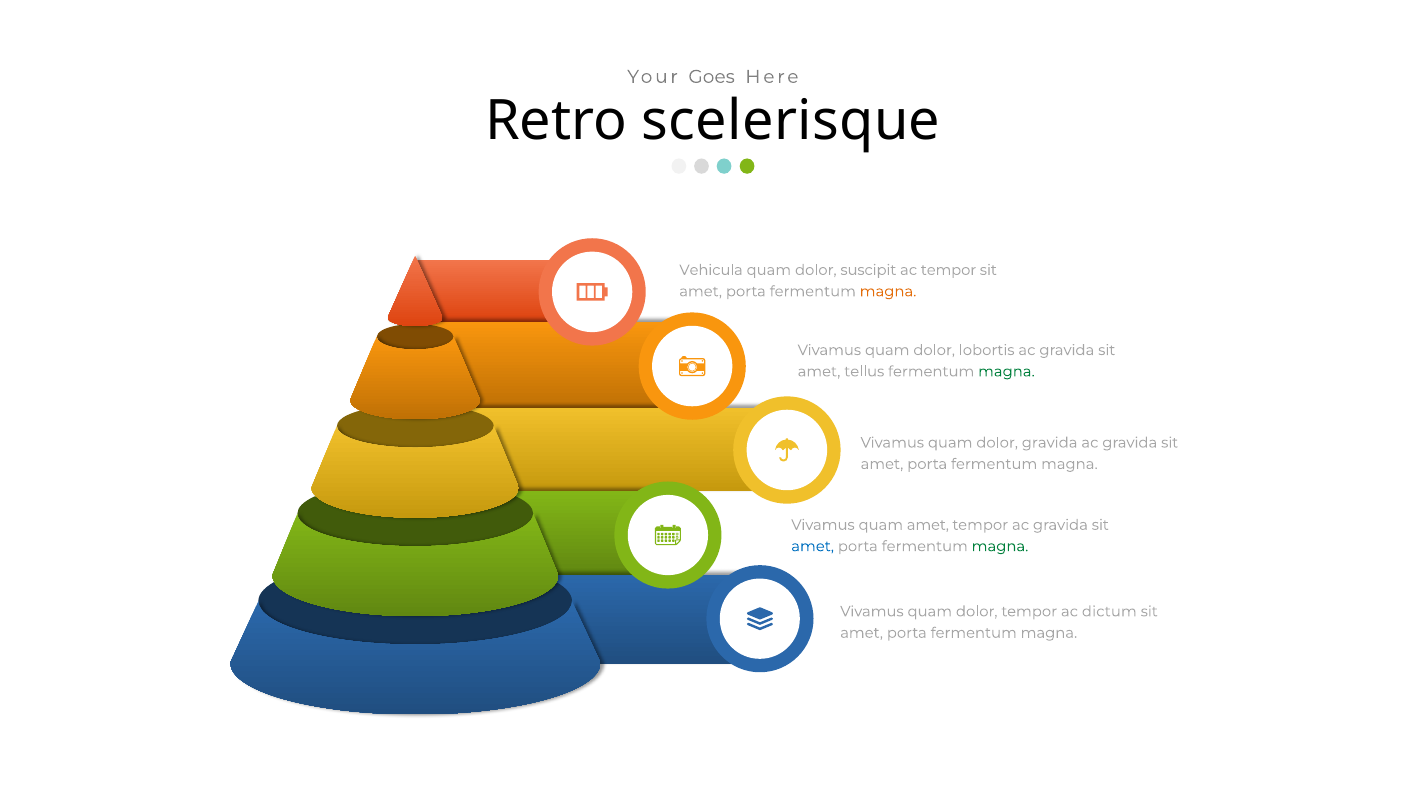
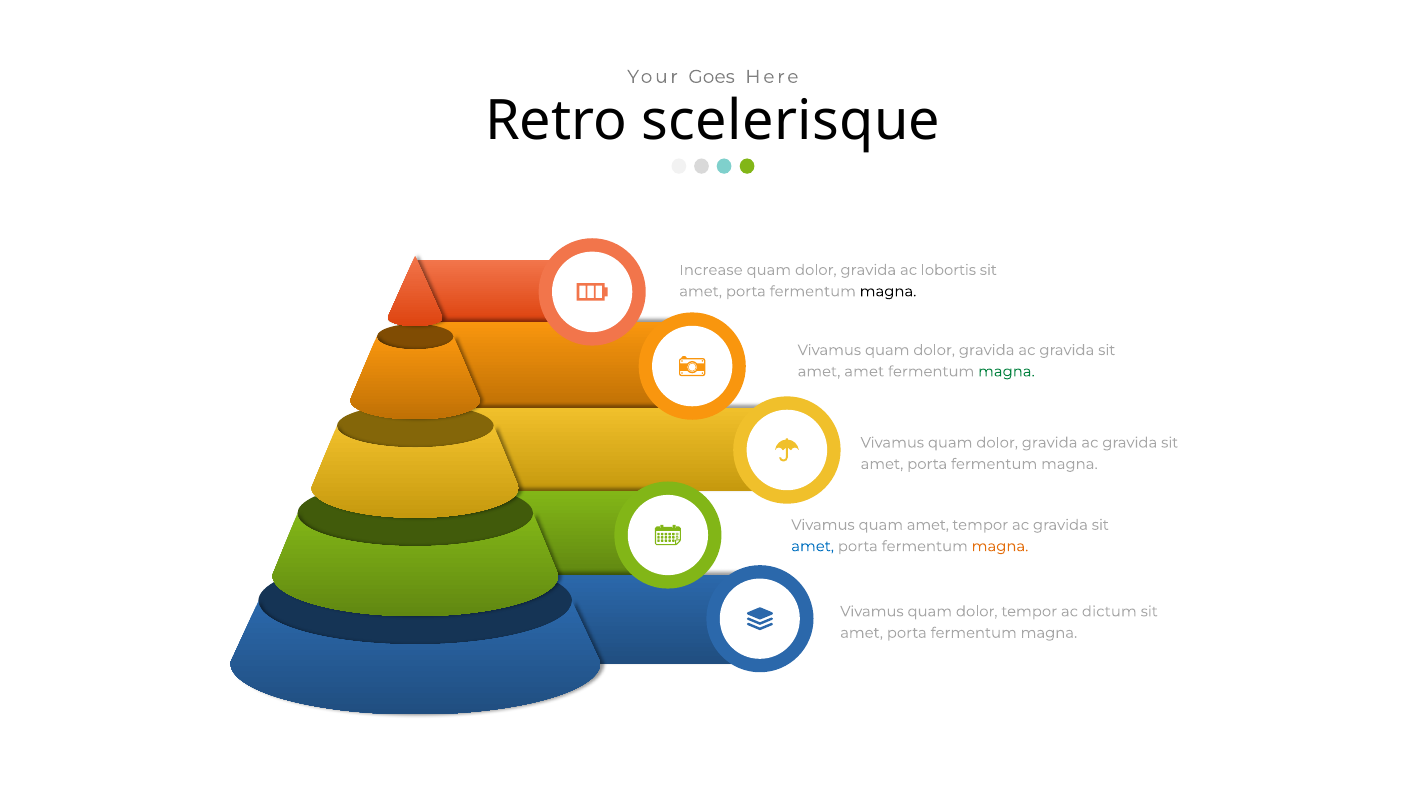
Vehicula: Vehicula -> Increase
suscipit at (868, 270): suscipit -> gravida
ac tempor: tempor -> lobortis
magna at (888, 292) colour: orange -> black
lobortis at (987, 350): lobortis -> gravida
amet tellus: tellus -> amet
magna at (1000, 547) colour: green -> orange
